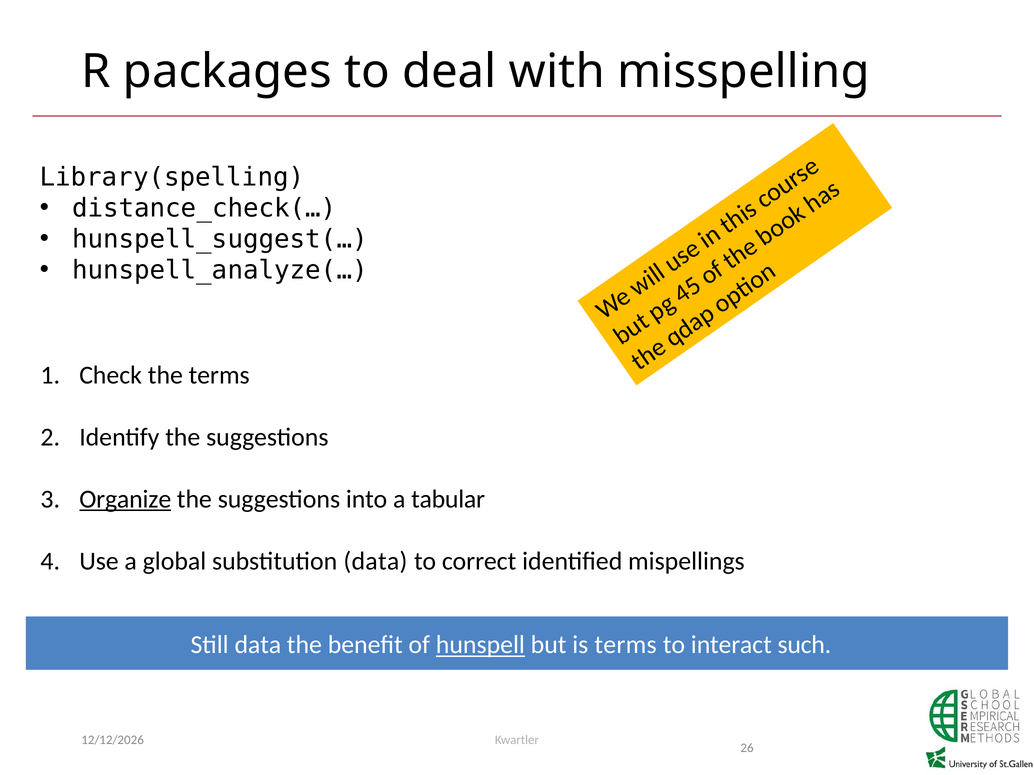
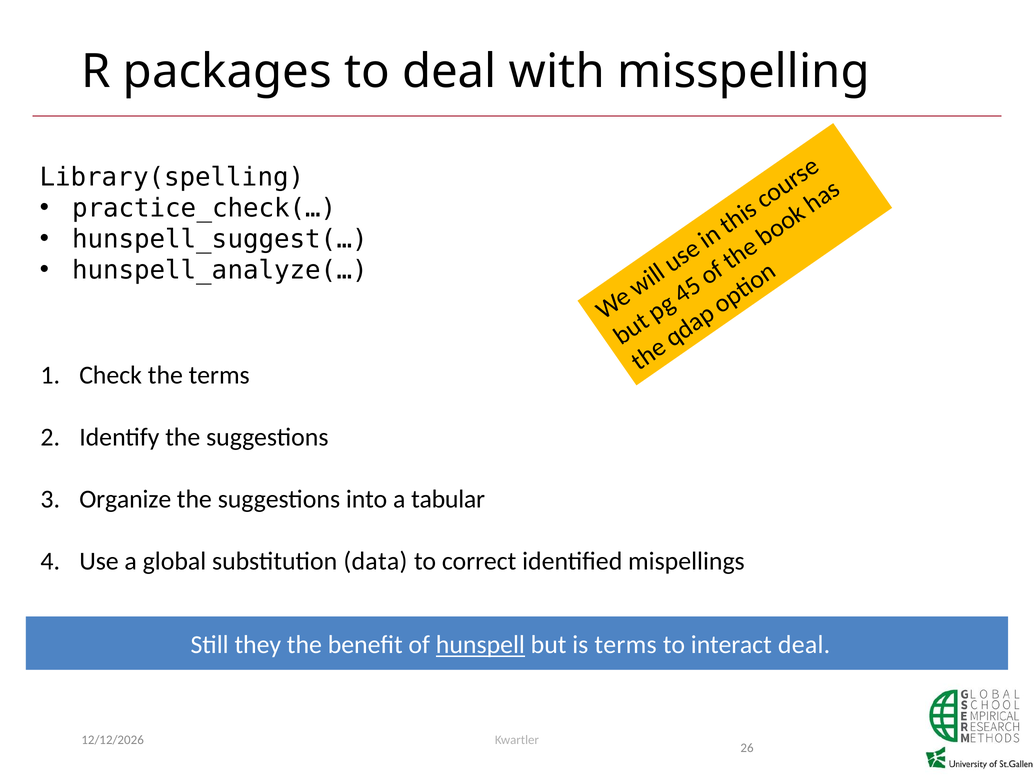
distance_check(…: distance_check(… -> practice_check(…
Organize underline: present -> none
Still data: data -> they
interact such: such -> deal
